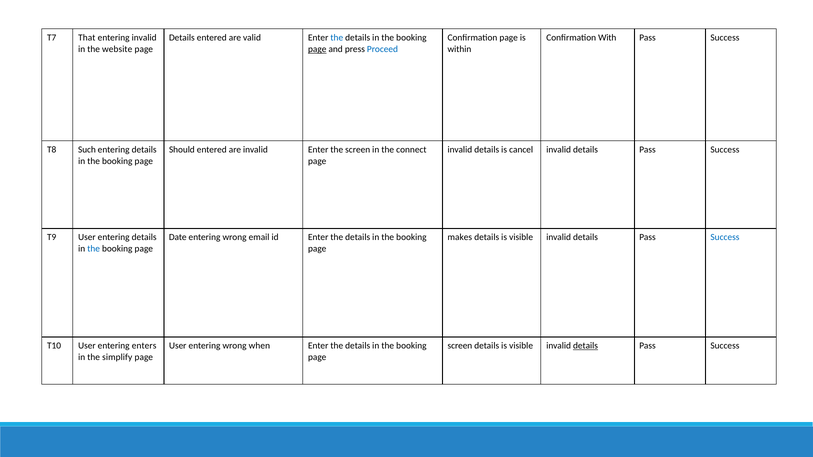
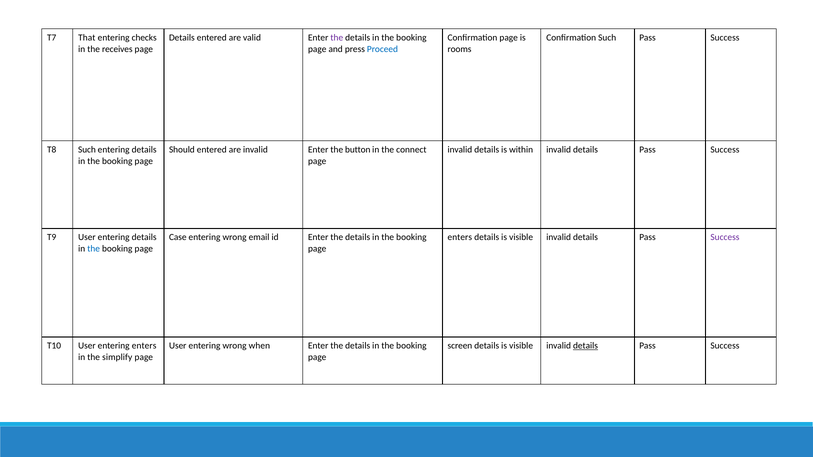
entering invalid: invalid -> checks
the at (337, 38) colour: blue -> purple
Confirmation With: With -> Such
website: website -> receives
page at (317, 49) underline: present -> none
within: within -> rooms
the screen: screen -> button
cancel: cancel -> within
Date: Date -> Case
makes at (460, 238): makes -> enters
Success at (725, 238) colour: blue -> purple
